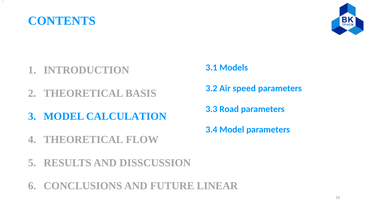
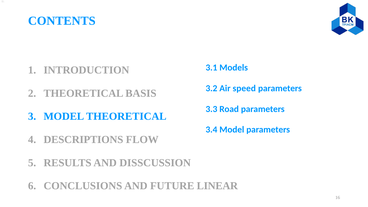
MODEL CALCULATION: CALCULATION -> THEORETICAL
THEORETICAL at (83, 140): THEORETICAL -> DESCRIPTIONS
